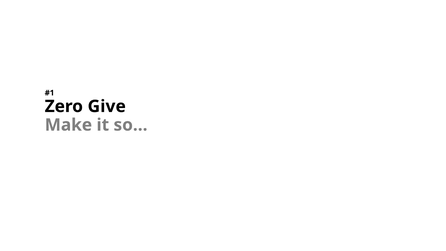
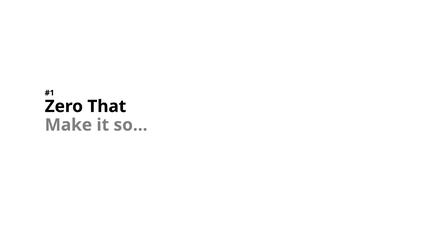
Give: Give -> That
